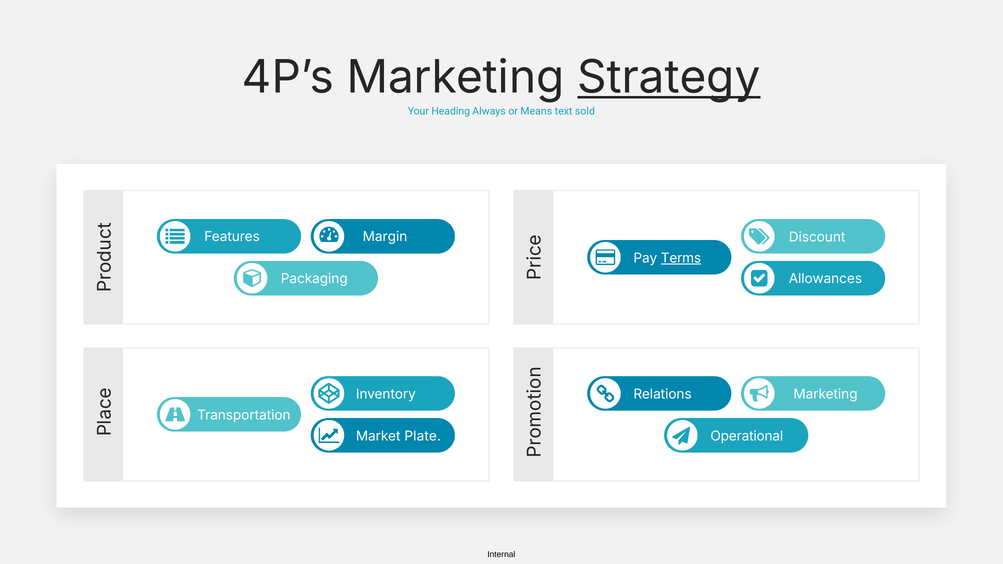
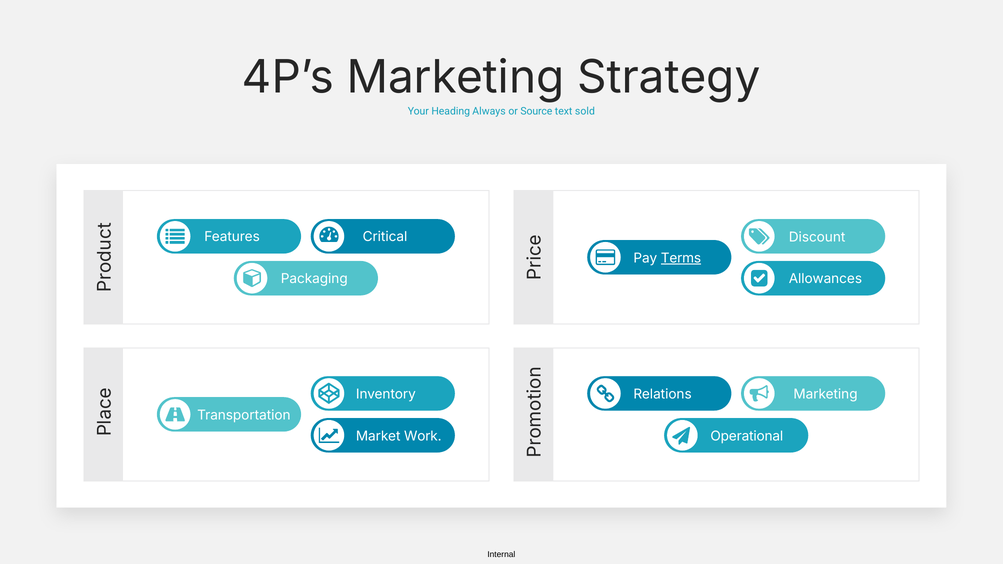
Strategy underline: present -> none
Means: Means -> Source
Margin: Margin -> Critical
Plate: Plate -> Work
